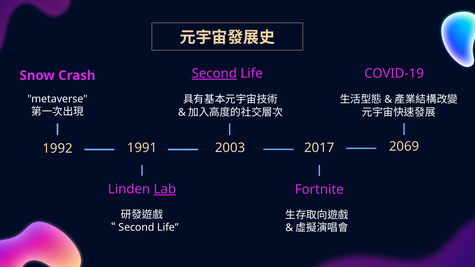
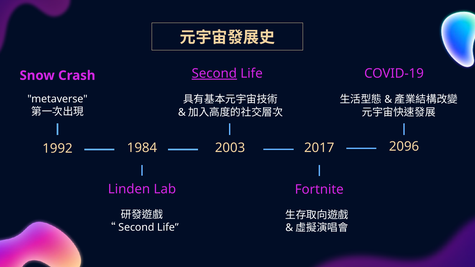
1991: 1991 -> 1984
2069: 2069 -> 2096
Lab underline: present -> none
